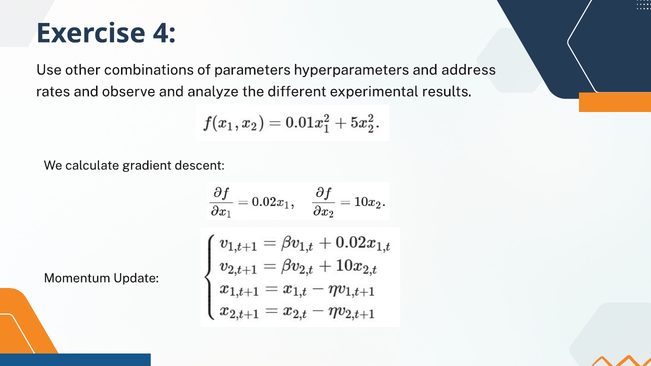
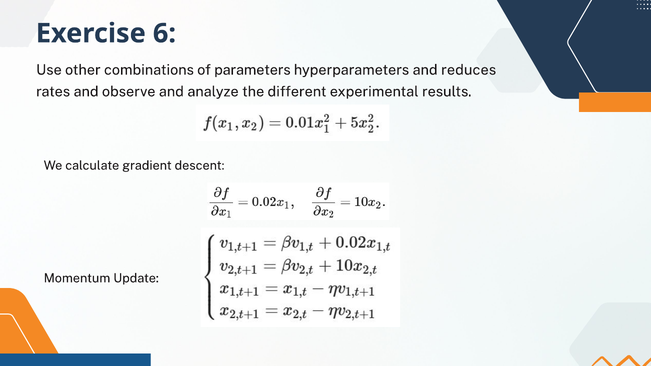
4: 4 -> 6
address: address -> reduces
